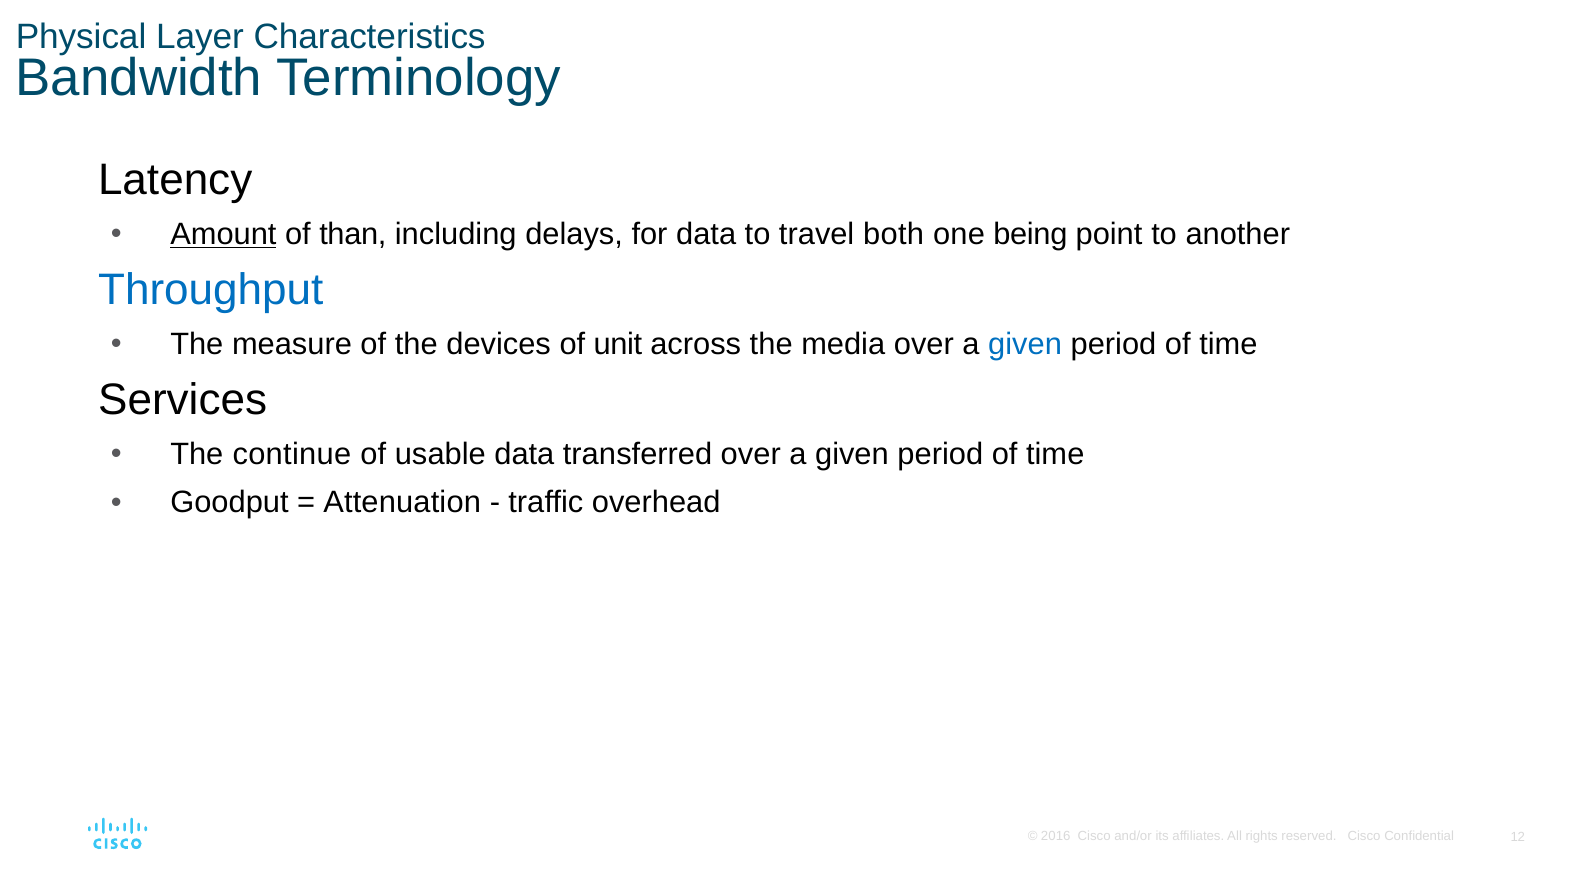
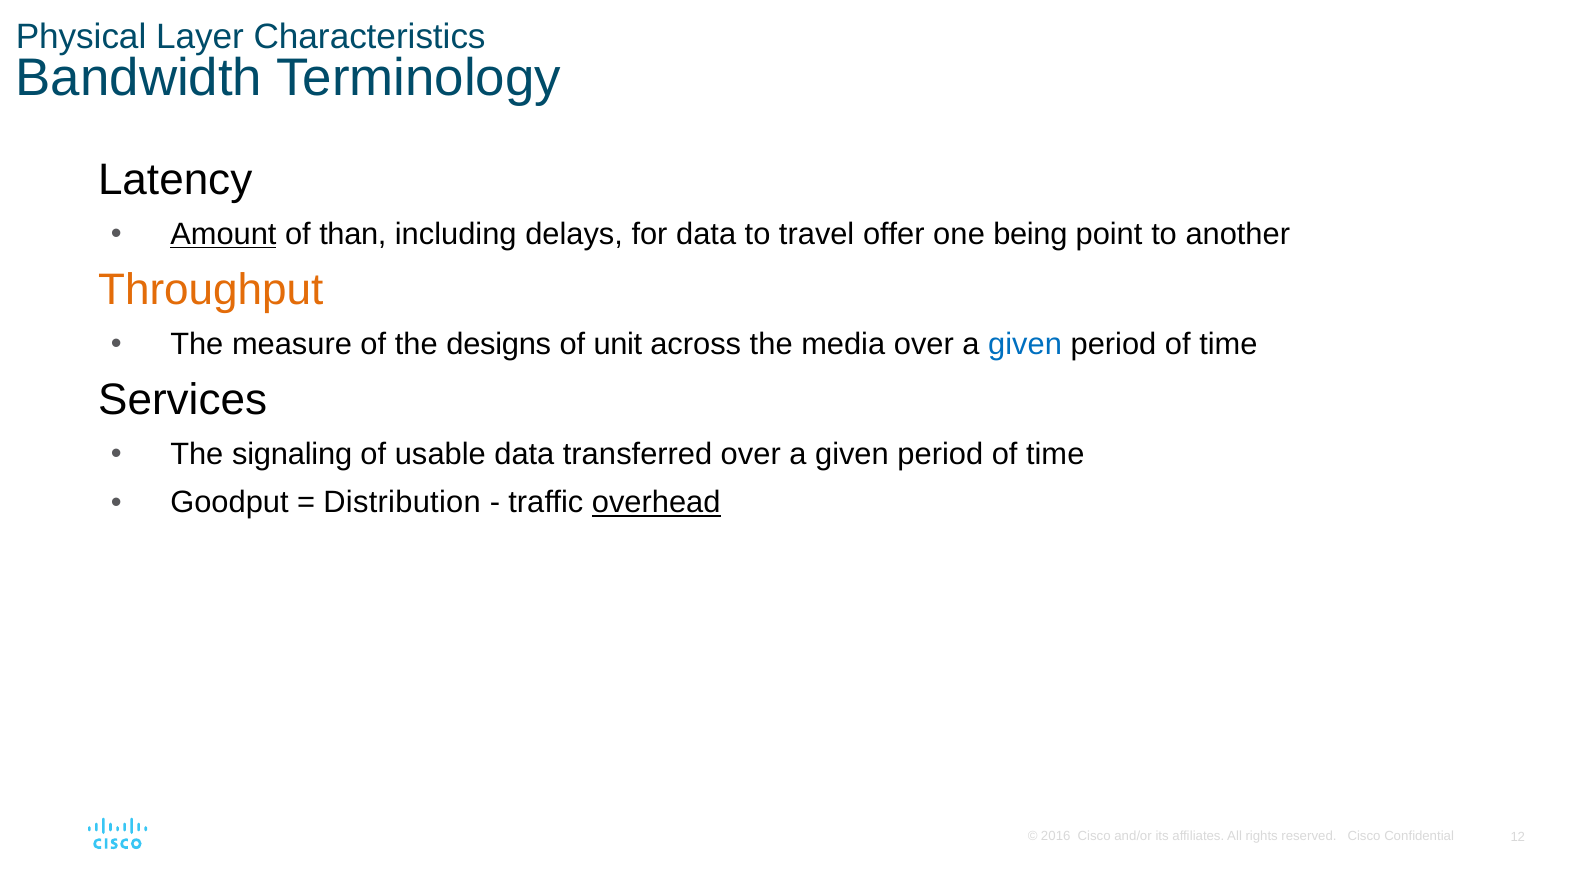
both: both -> offer
Throughput colour: blue -> orange
devices: devices -> designs
continue: continue -> signaling
Attenuation: Attenuation -> Distribution
overhead underline: none -> present
